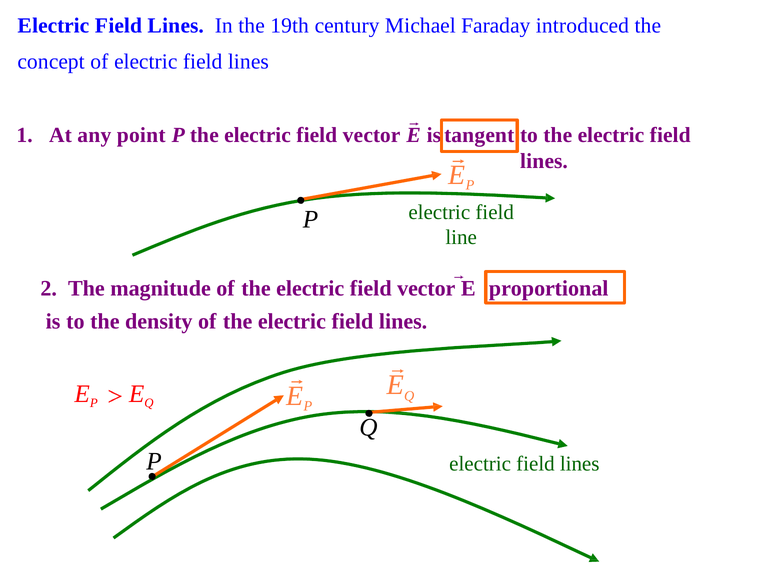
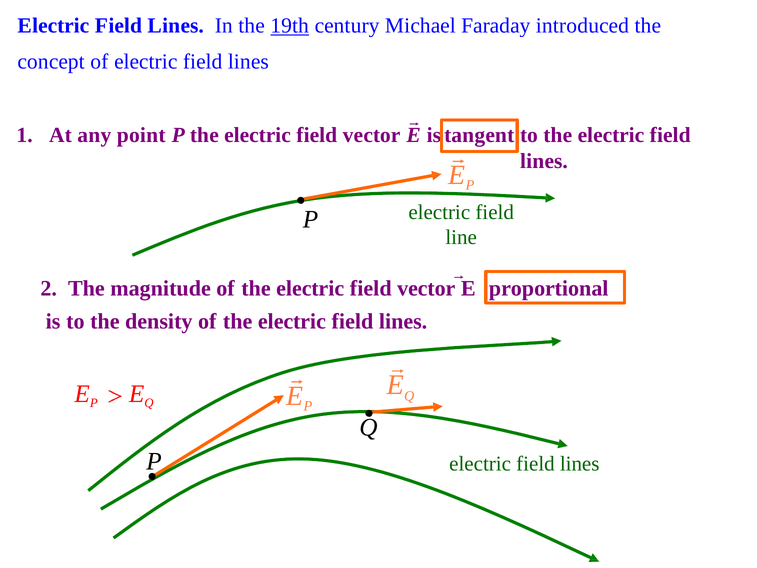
19th underline: none -> present
